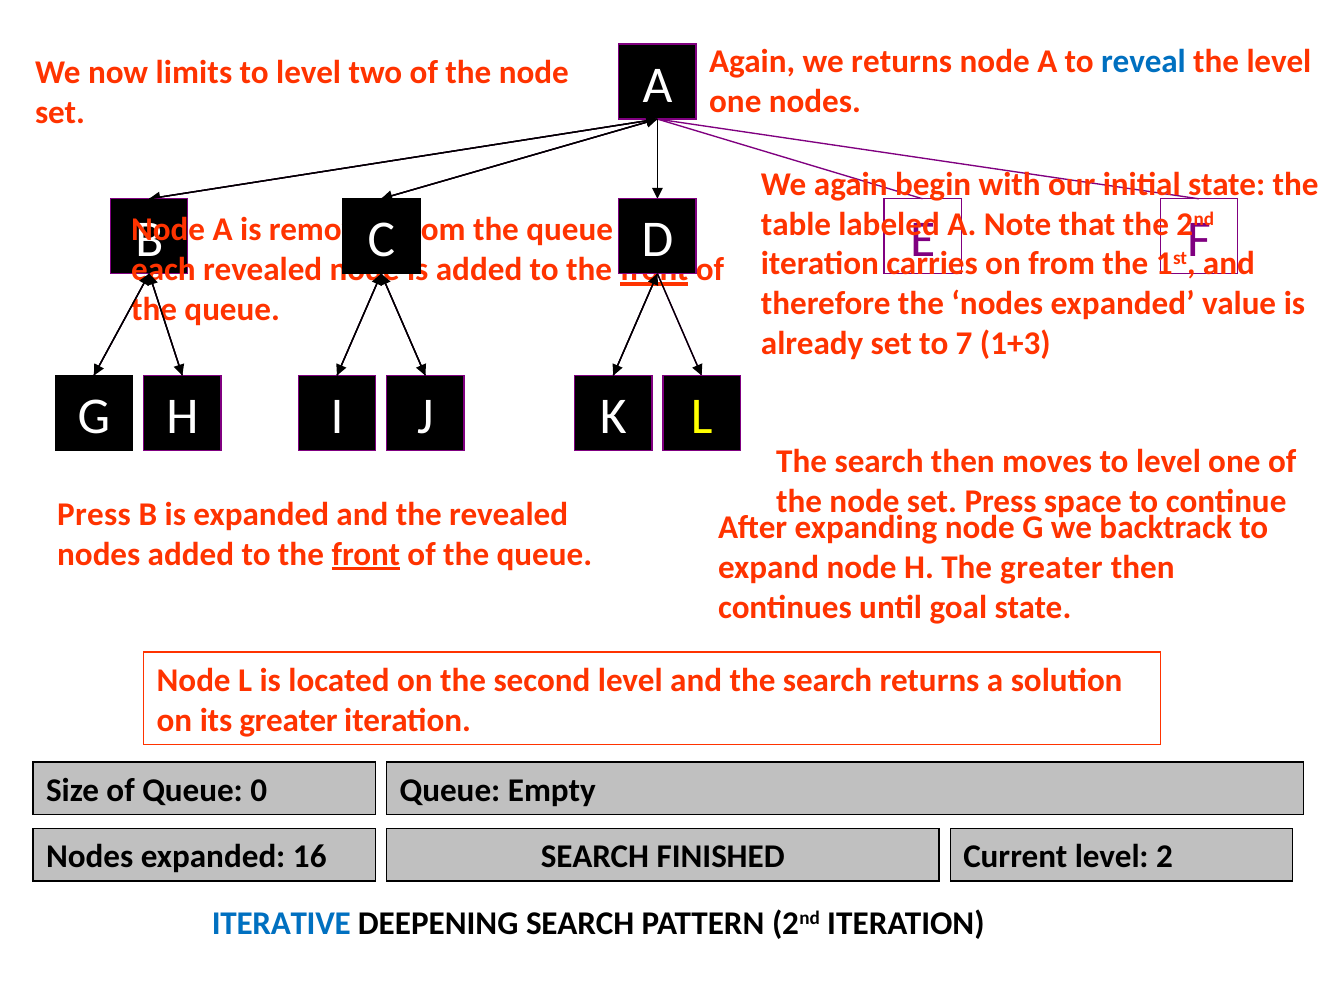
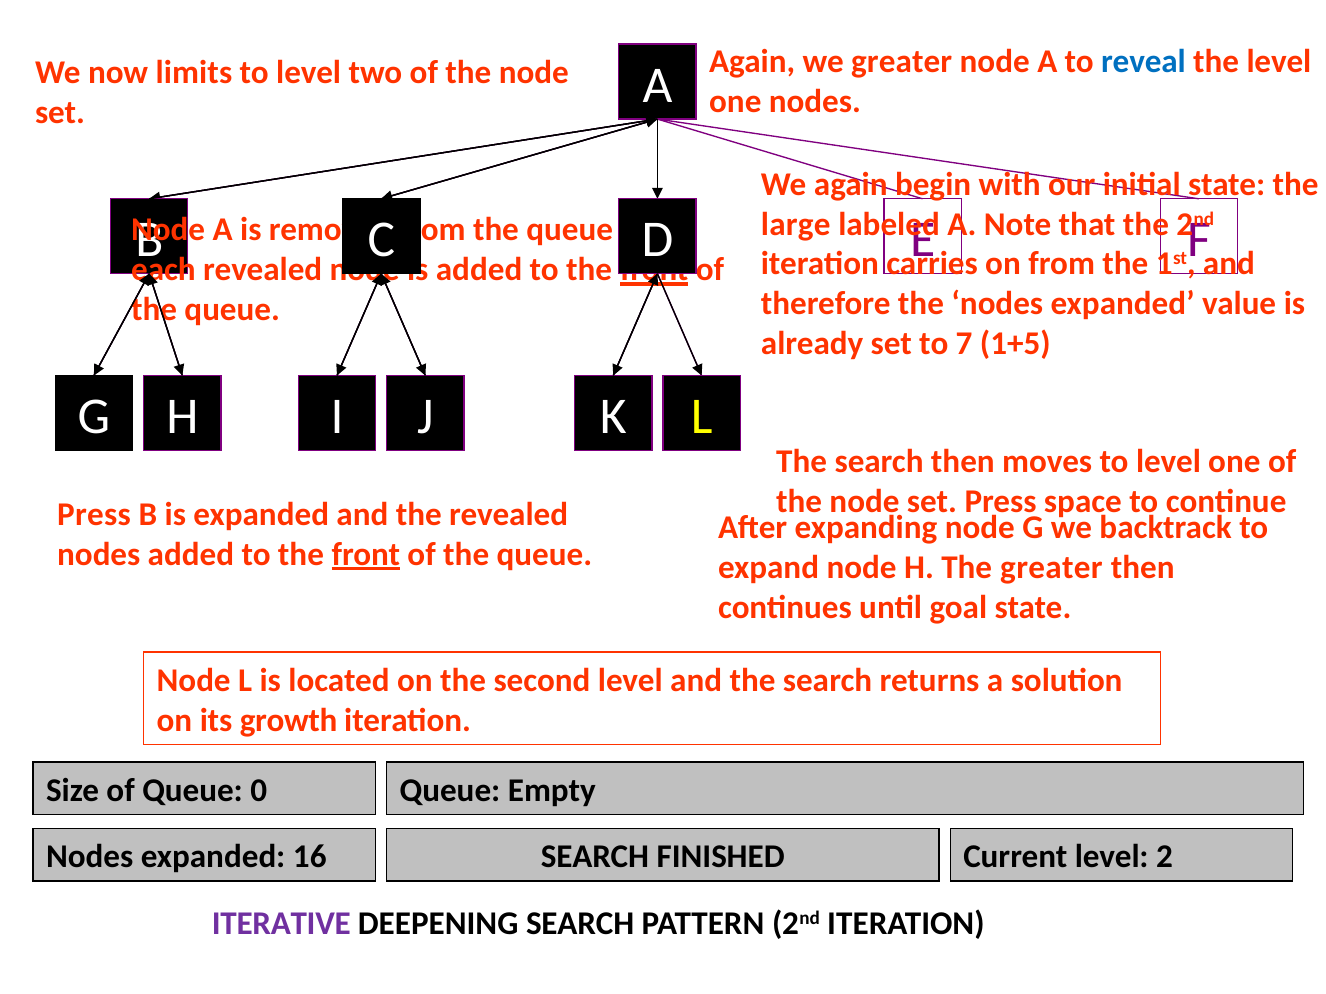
we returns: returns -> greater
table: table -> large
1+3: 1+3 -> 1+5
its greater: greater -> growth
ITERATIVE colour: blue -> purple
